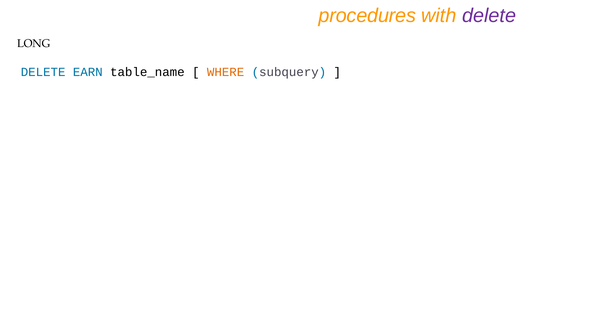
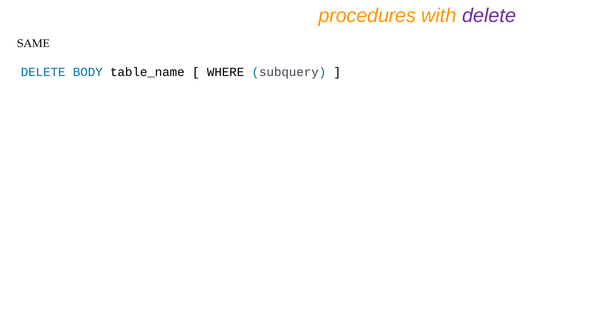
LONG: LONG -> SAME
EARN: EARN -> BODY
WHERE colour: orange -> black
